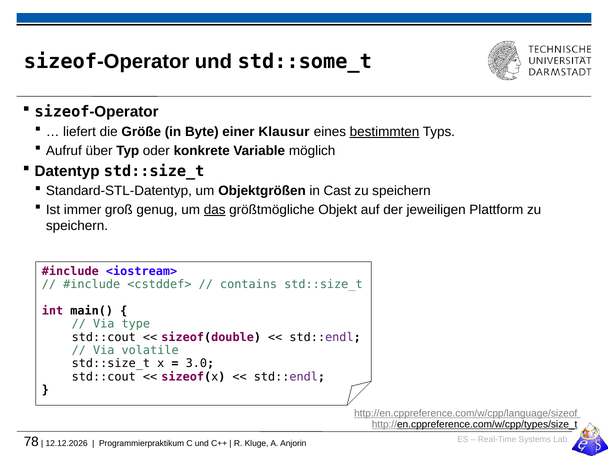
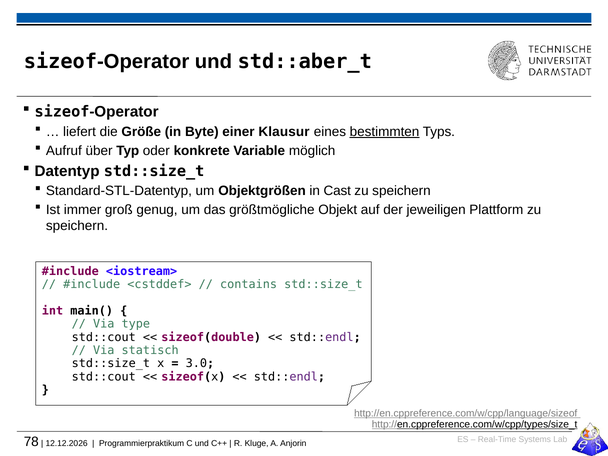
std::some_t: std::some_t -> std::aber_t
das underline: present -> none
volatile: volatile -> statisch
